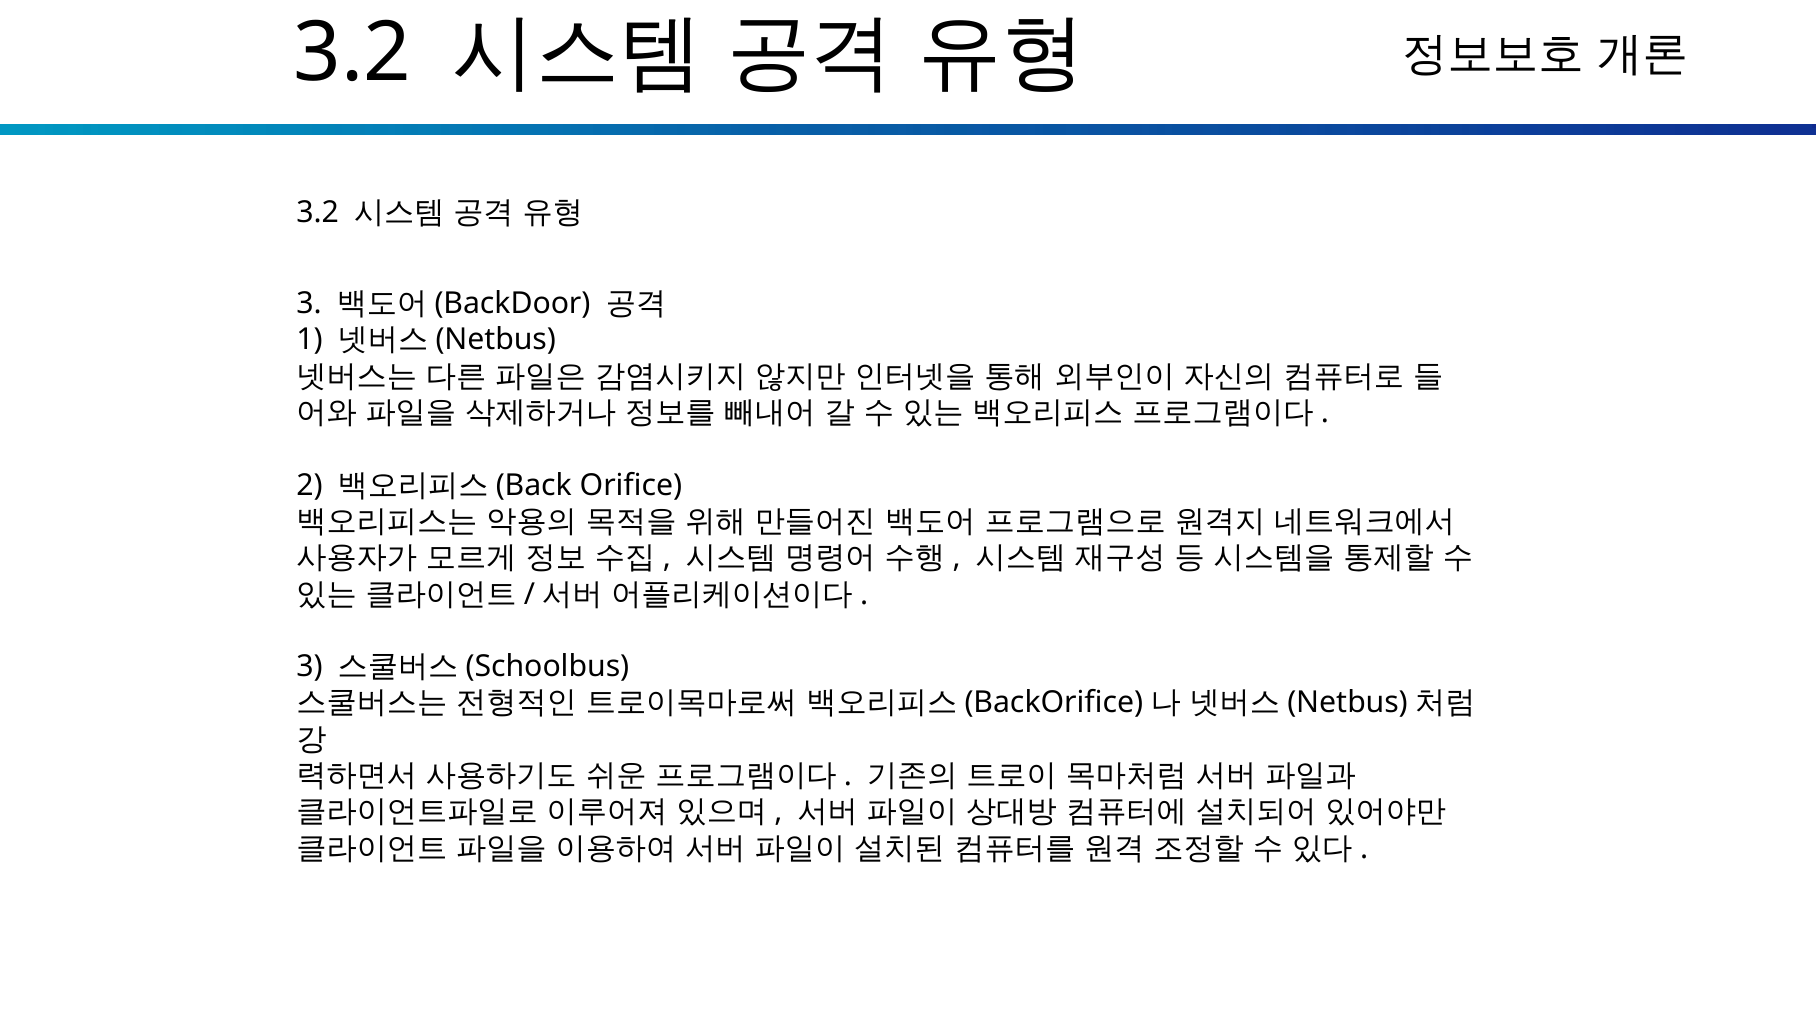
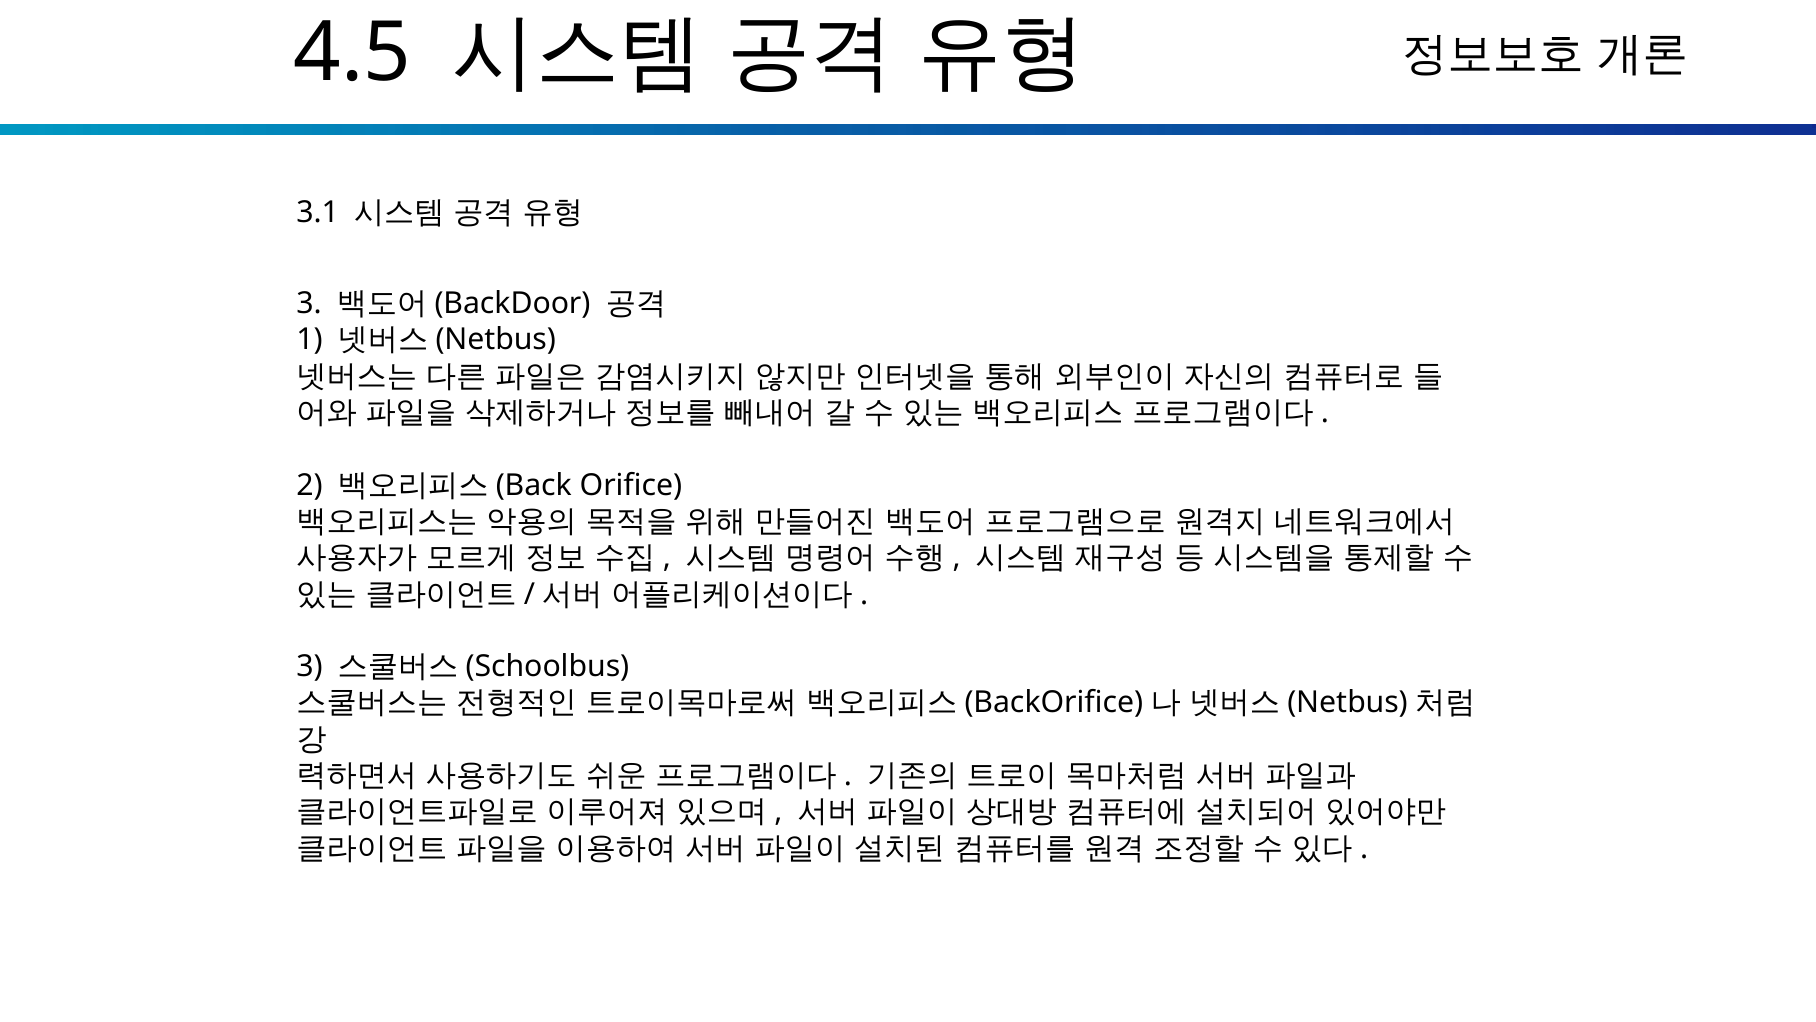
3.2 at (353, 53): 3.2 -> 4.5
3.2 at (318, 213): 3.2 -> 3.1
